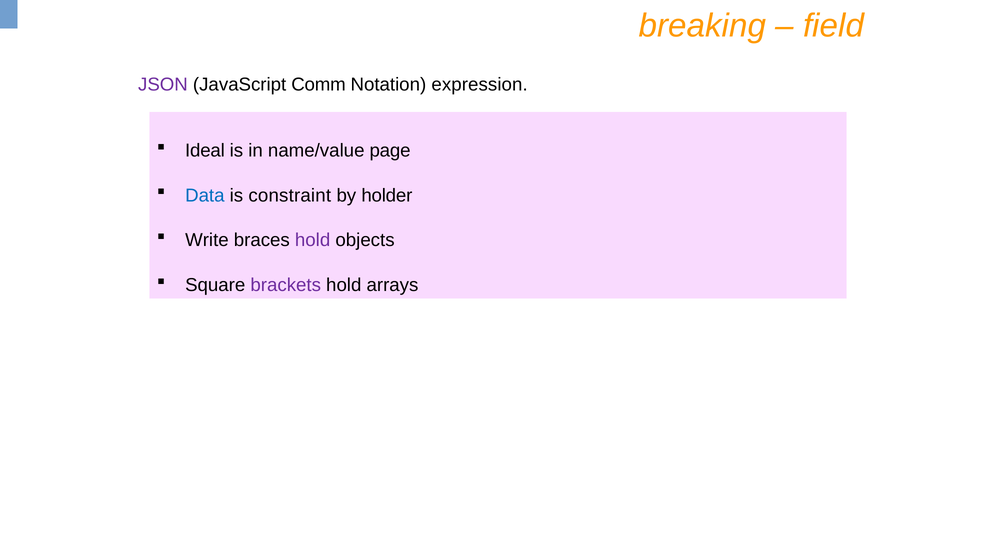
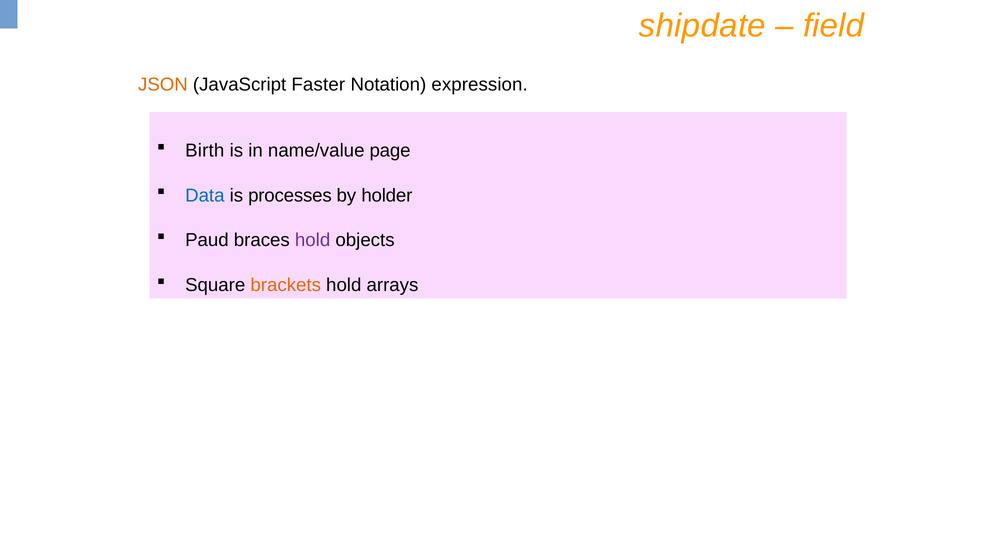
breaking: breaking -> shipdate
JSON colour: purple -> orange
Comm: Comm -> Faster
Ideal: Ideal -> Birth
constraint: constraint -> processes
Write: Write -> Paud
brackets colour: purple -> orange
